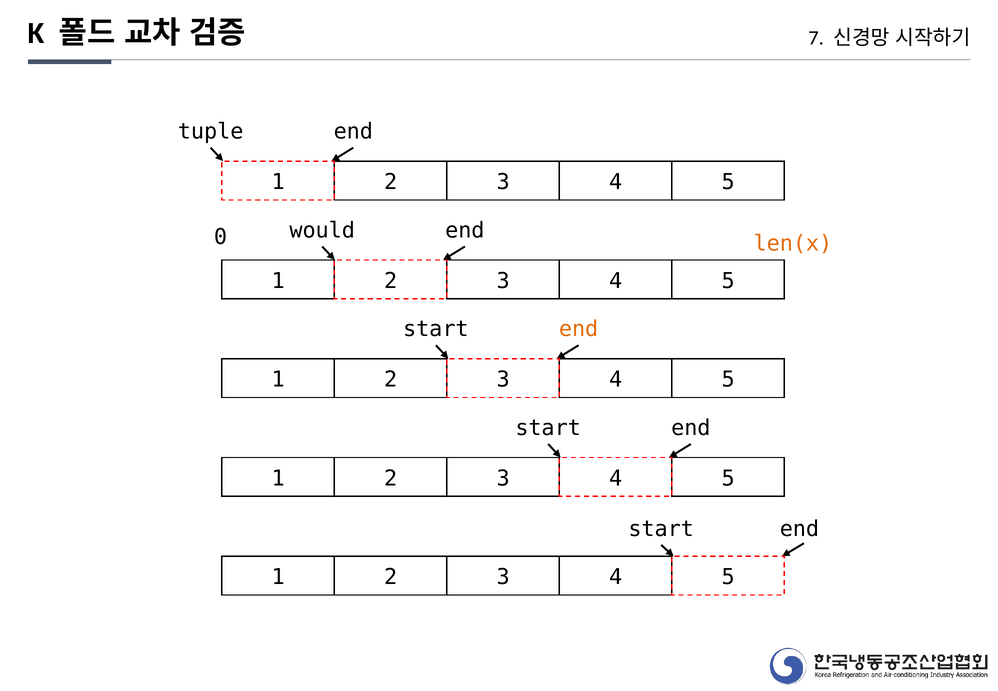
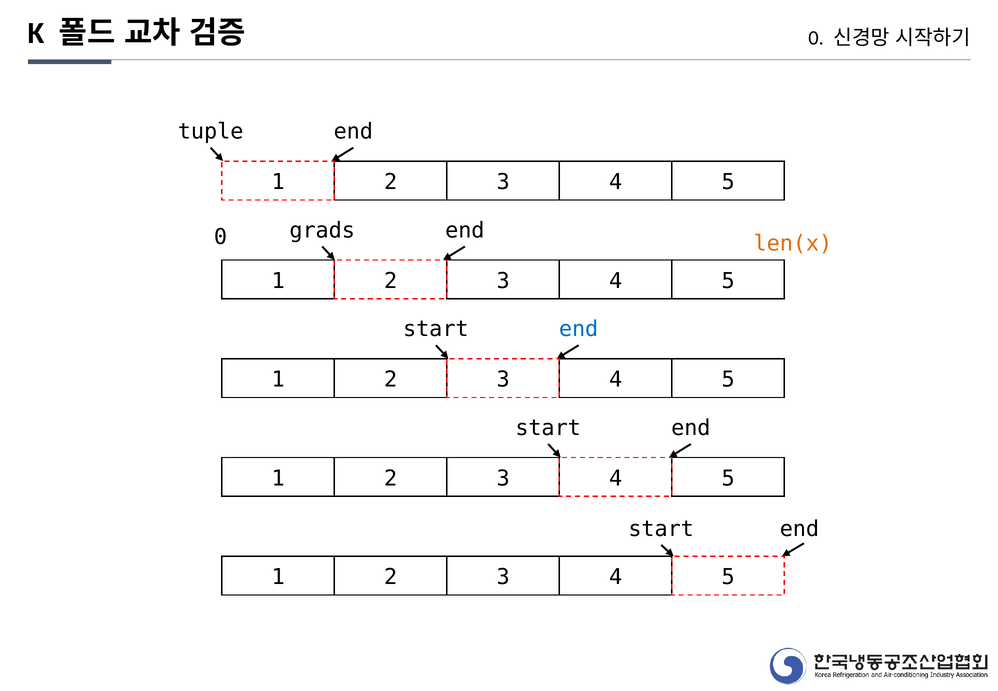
7 at (816, 38): 7 -> 0
would: would -> grads
end at (579, 329) colour: orange -> blue
